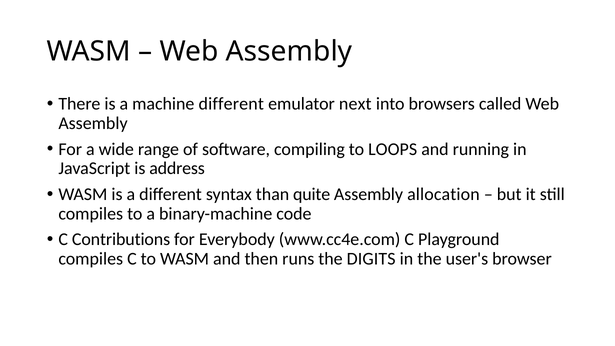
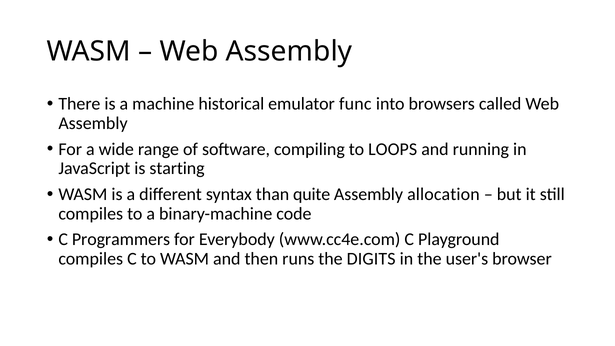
machine different: different -> historical
next: next -> func
address: address -> starting
Contributions: Contributions -> Programmers
